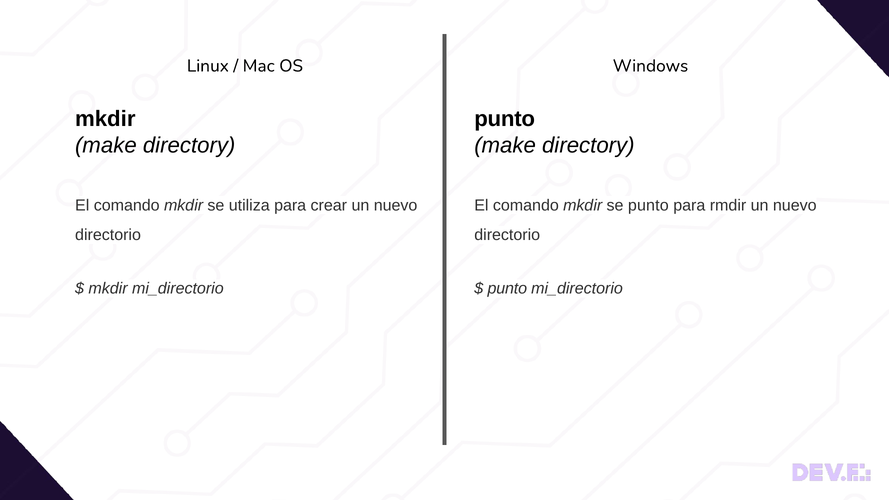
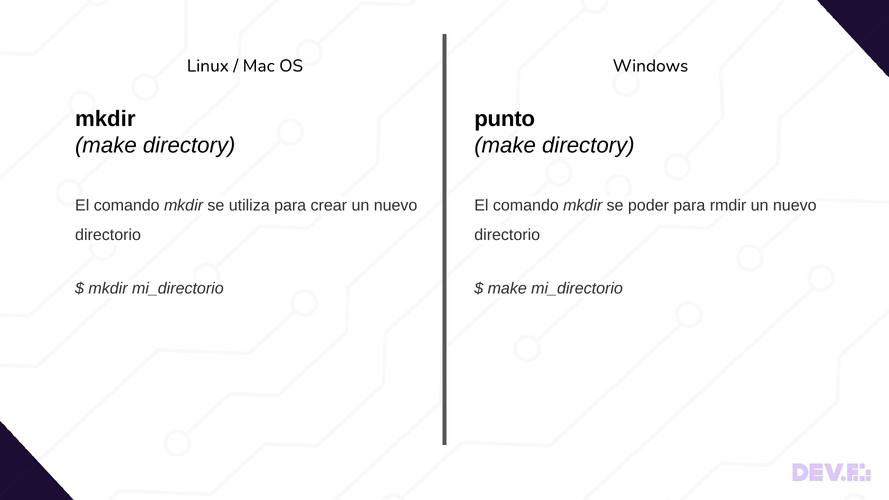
se punto: punto -> poder
punto at (507, 289): punto -> make
